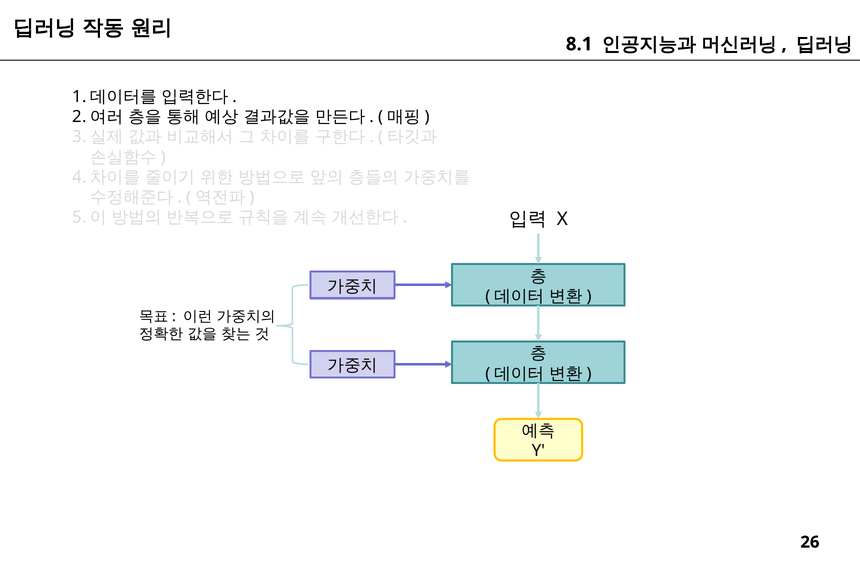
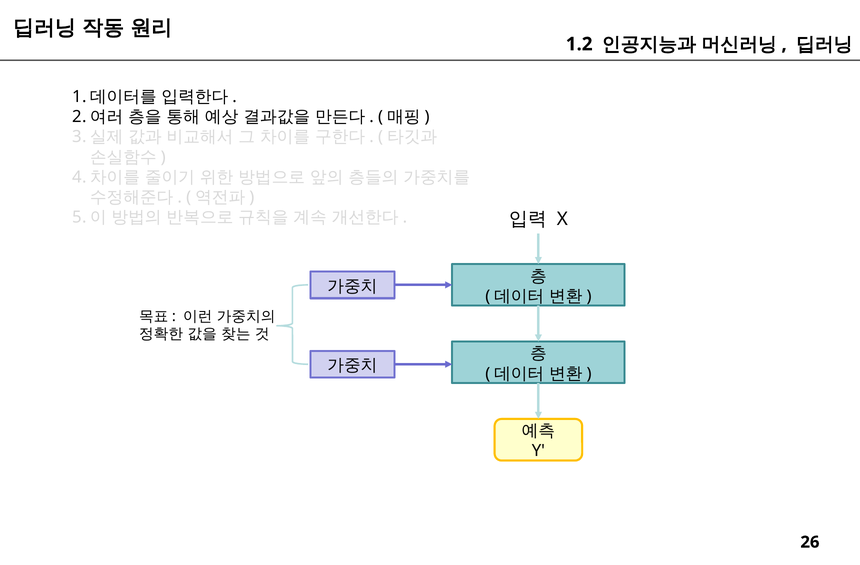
8.1: 8.1 -> 1.2
